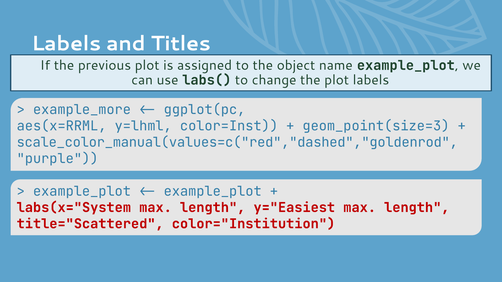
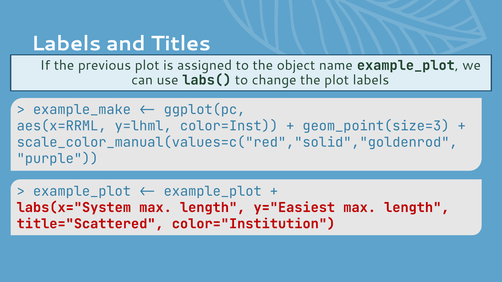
example_more: example_more -> example_make
scale_color_manual(values=c("red","dashed","goldenrod: scale_color_manual(values=c("red","dashed","goldenrod -> scale_color_manual(values=c("red","solid","goldenrod
